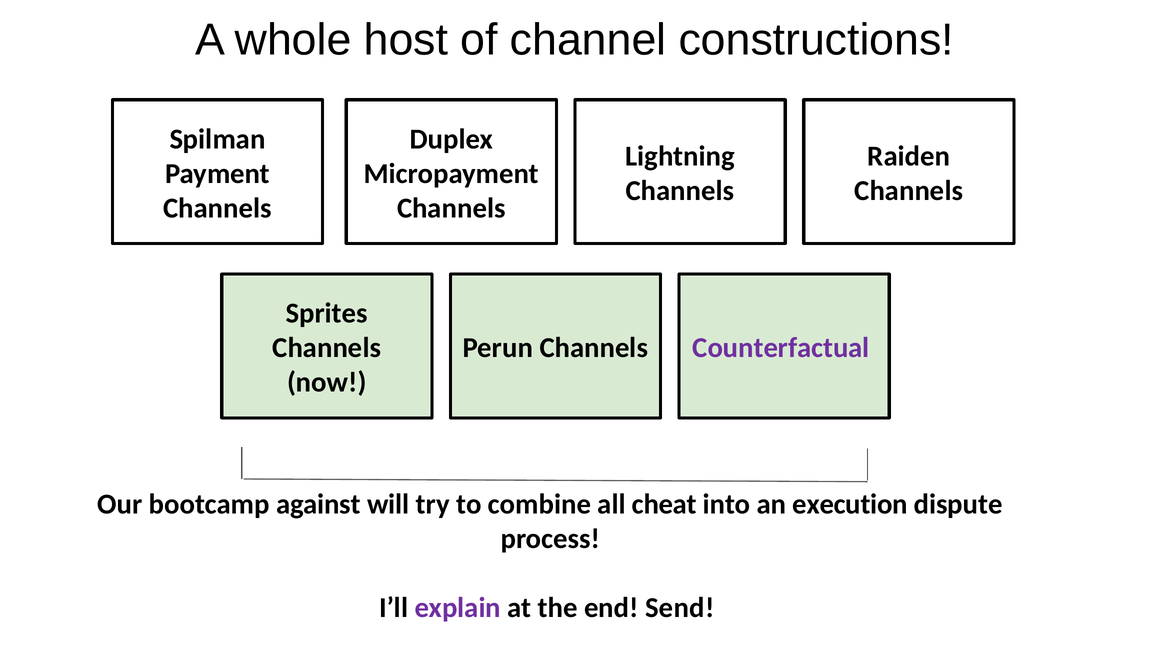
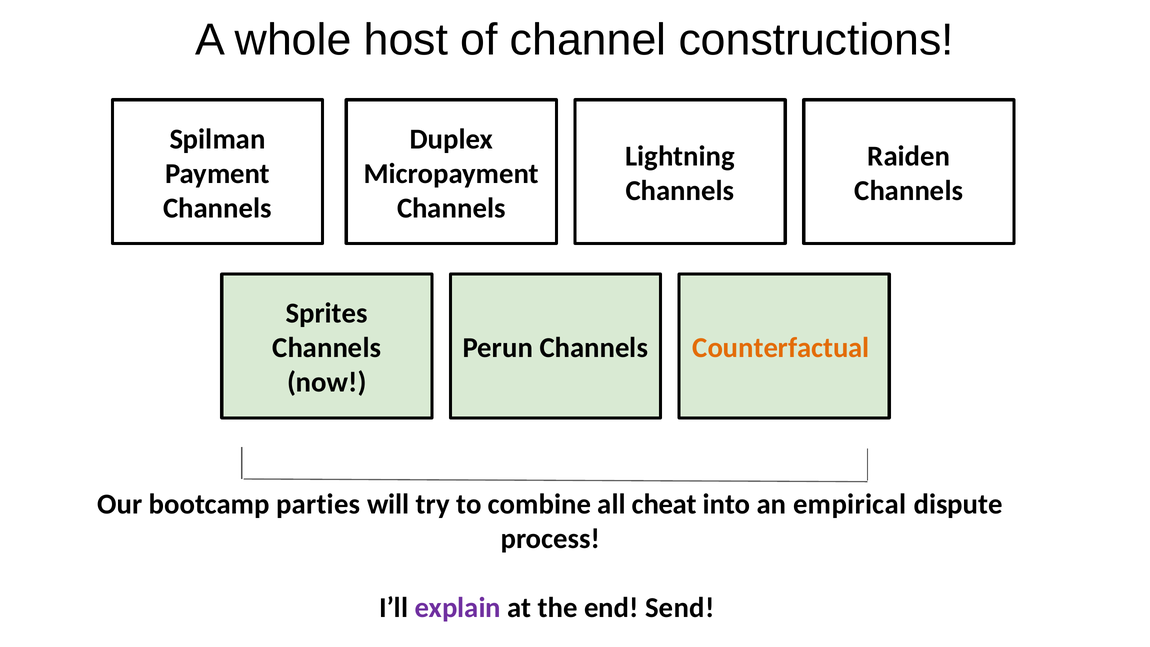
Counterfactual colour: purple -> orange
against: against -> parties
execution: execution -> empirical
